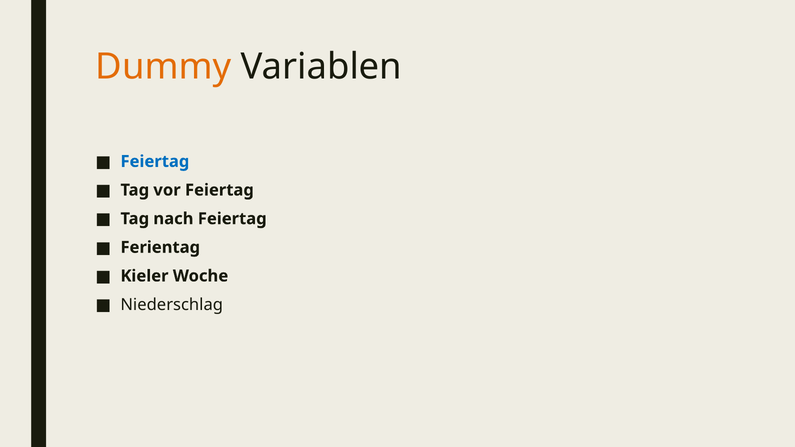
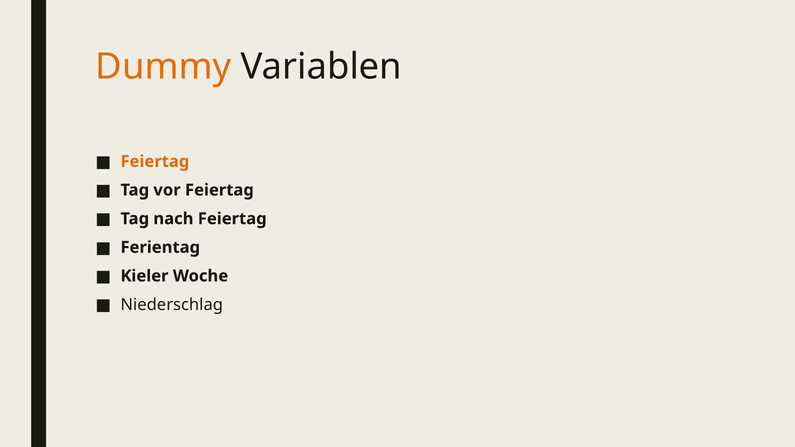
Feiertag at (155, 162) colour: blue -> orange
